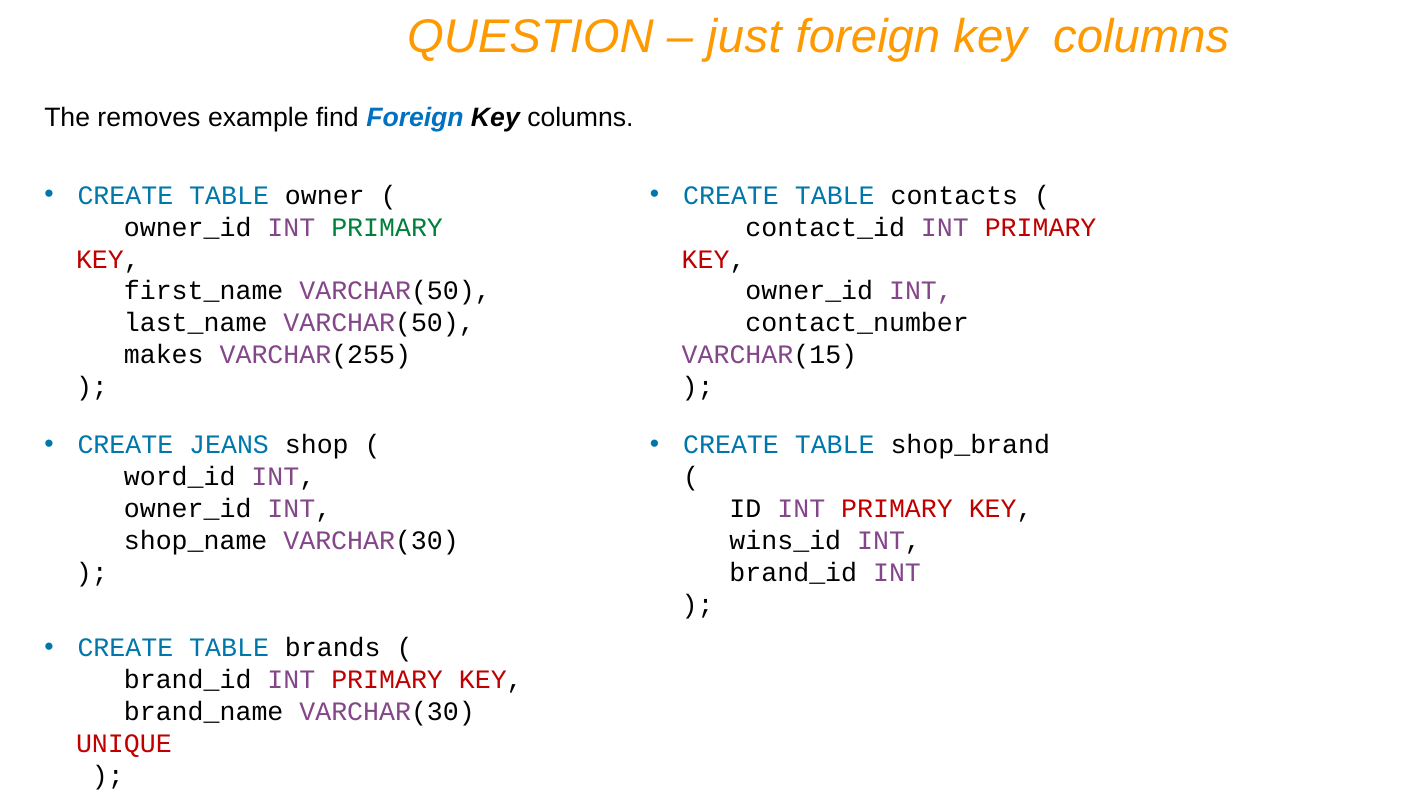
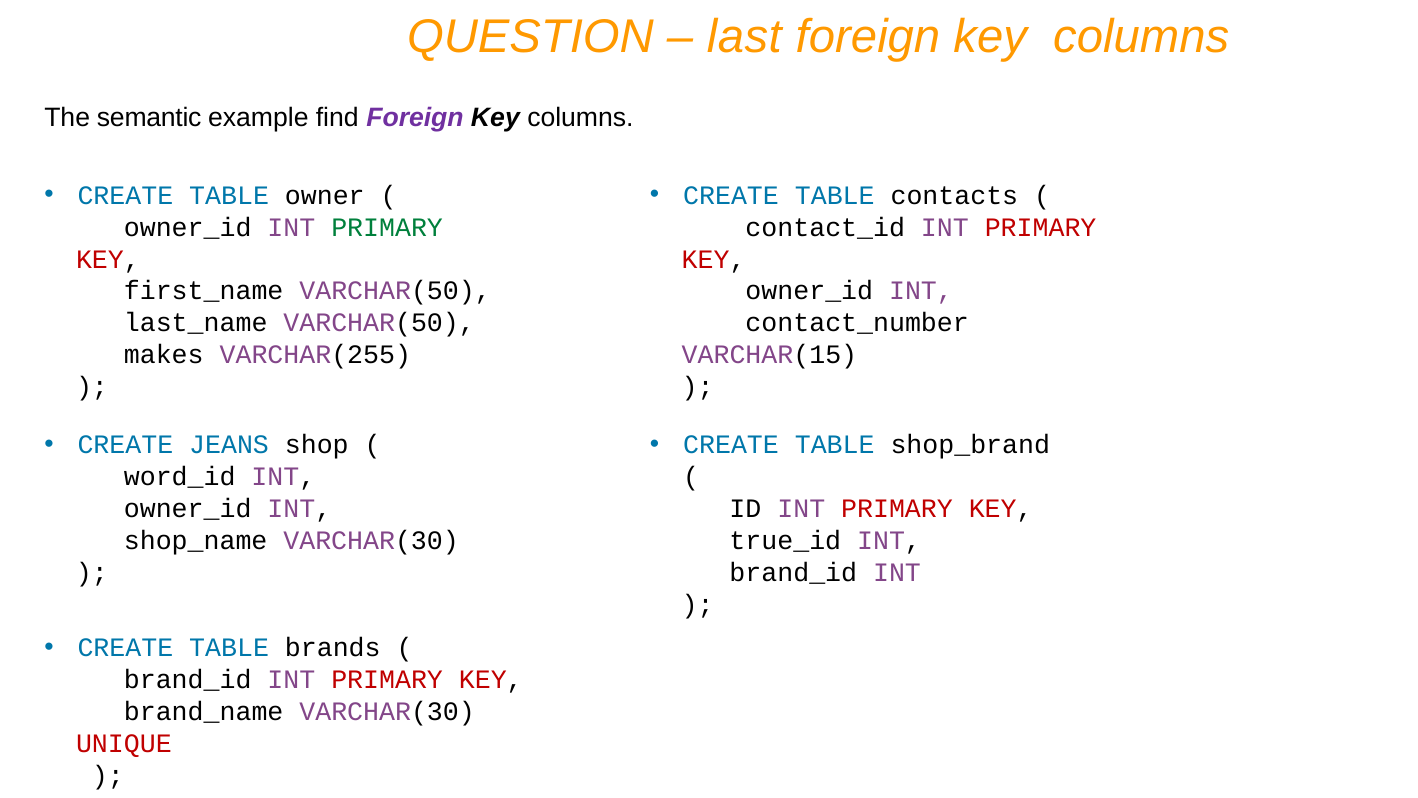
just: just -> last
removes: removes -> semantic
Foreign at (415, 118) colour: blue -> purple
wins_id: wins_id -> true_id
